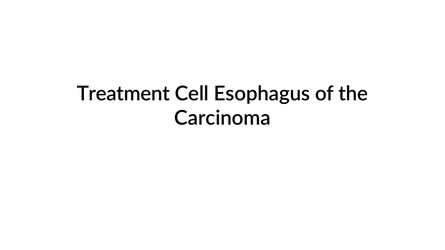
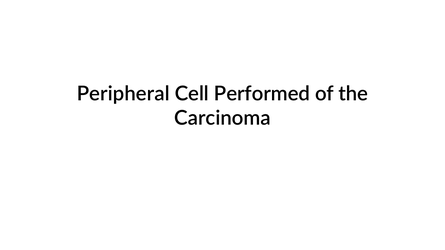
Treatment: Treatment -> Peripheral
Esophagus: Esophagus -> Performed
